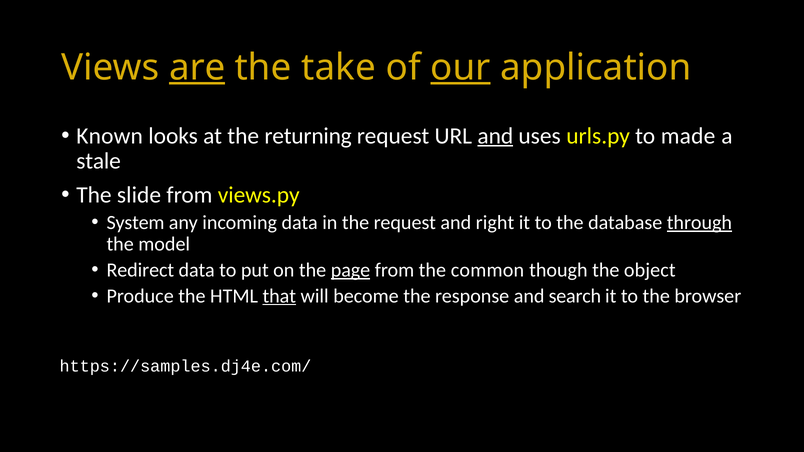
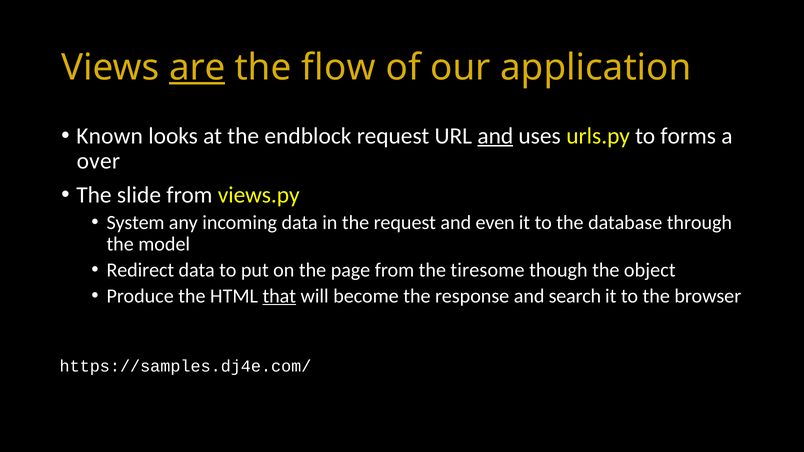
take: take -> flow
our underline: present -> none
returning: returning -> endblock
made: made -> forms
stale: stale -> over
right: right -> even
through underline: present -> none
page underline: present -> none
common: common -> tiresome
